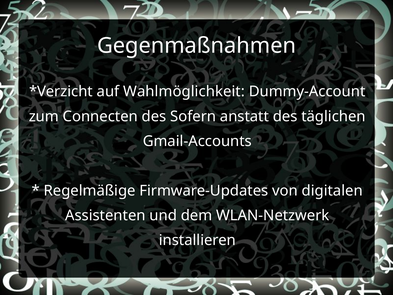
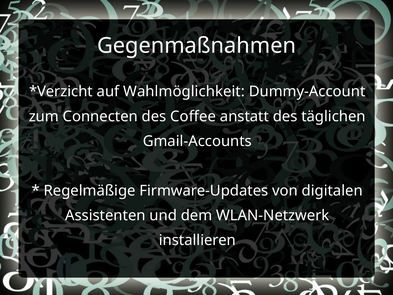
Sofern: Sofern -> Coffee
